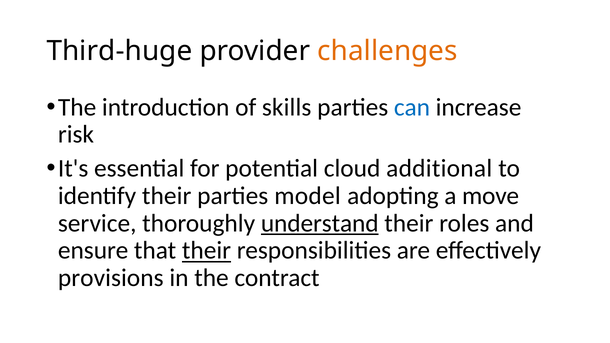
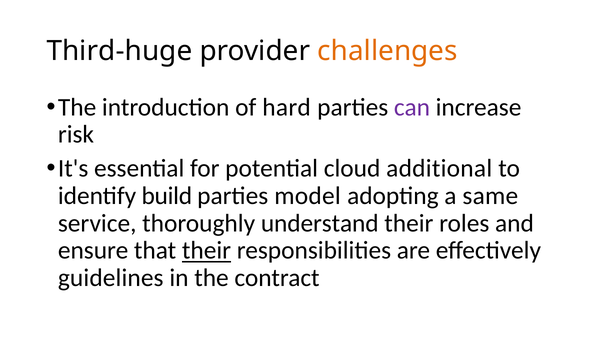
skills: skills -> hard
can colour: blue -> purple
identify their: their -> build
move: move -> same
understand underline: present -> none
provisions: provisions -> guidelines
